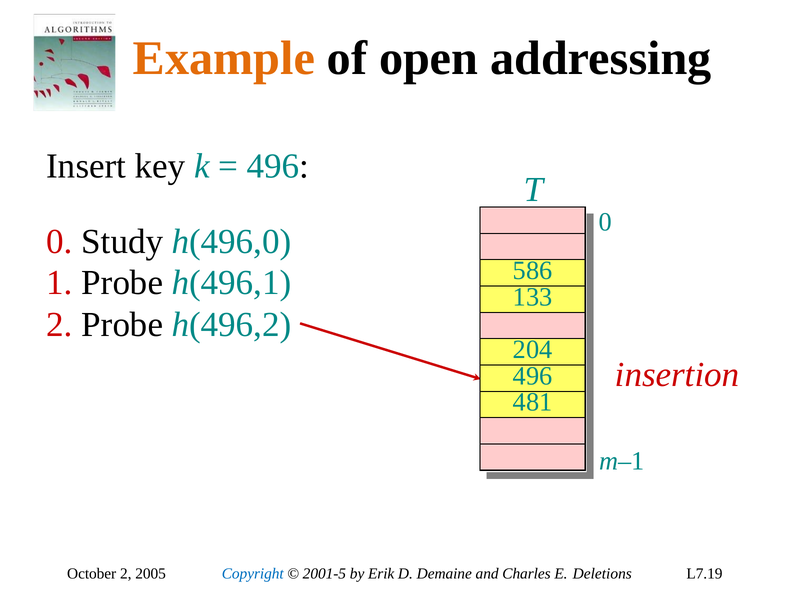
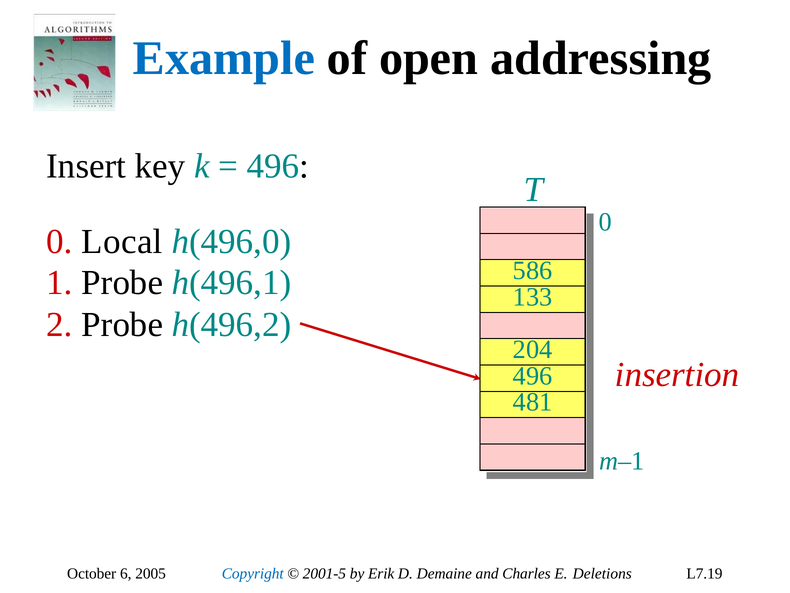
Example colour: orange -> blue
Study: Study -> Local
October 2: 2 -> 6
